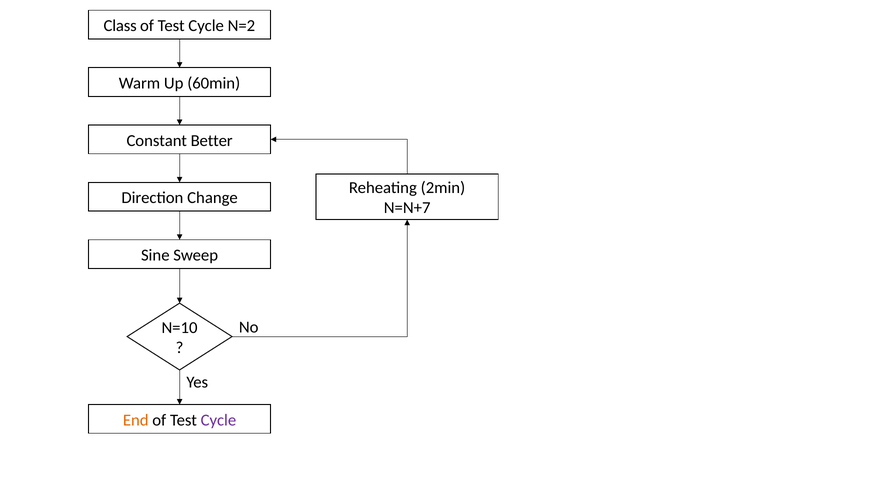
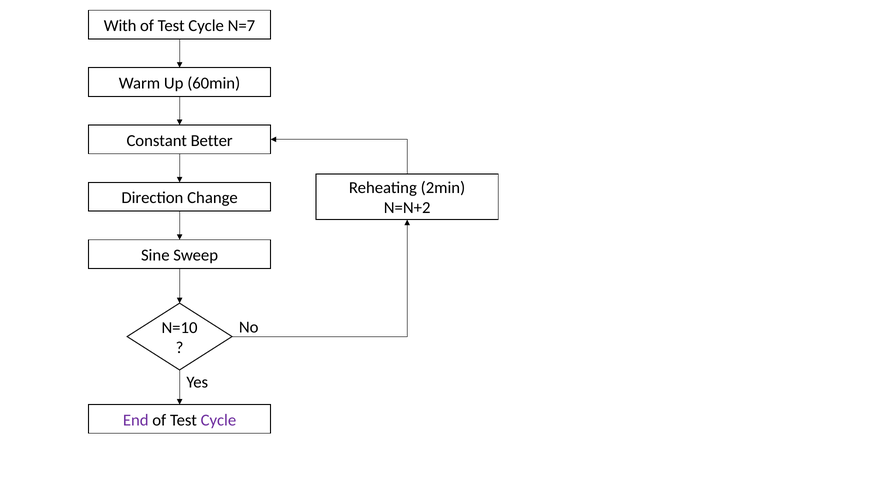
Class: Class -> With
N=2: N=2 -> N=7
N=N+7: N=N+7 -> N=N+2
End colour: orange -> purple
